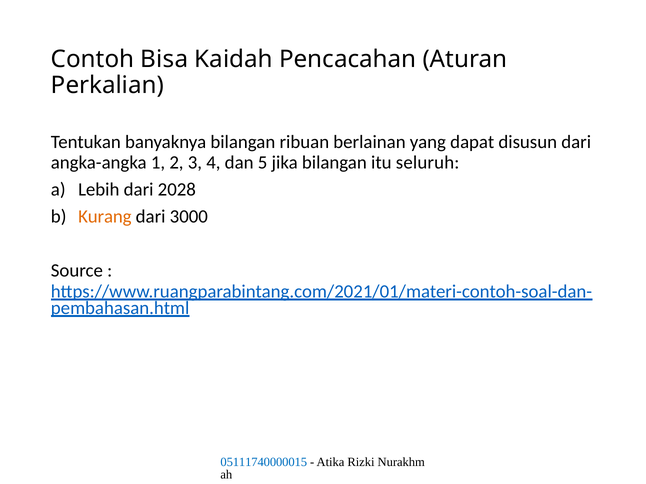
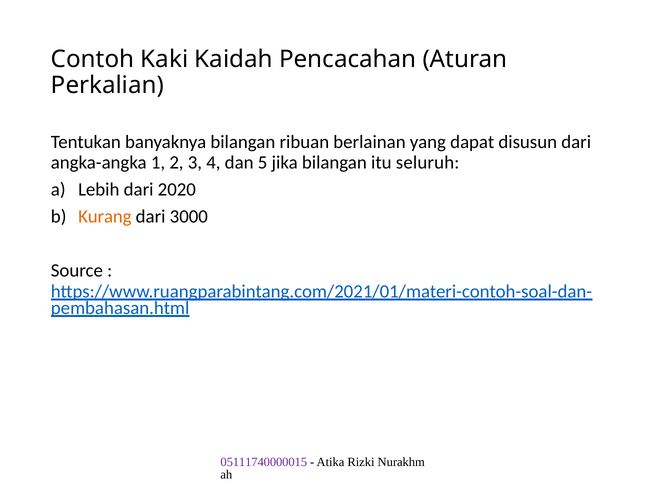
Bisa: Bisa -> Kaki
2028: 2028 -> 2020
05111740000015 colour: blue -> purple
